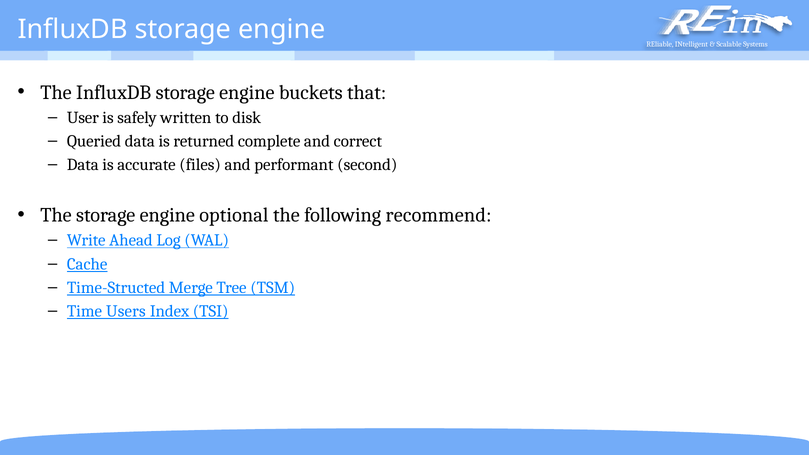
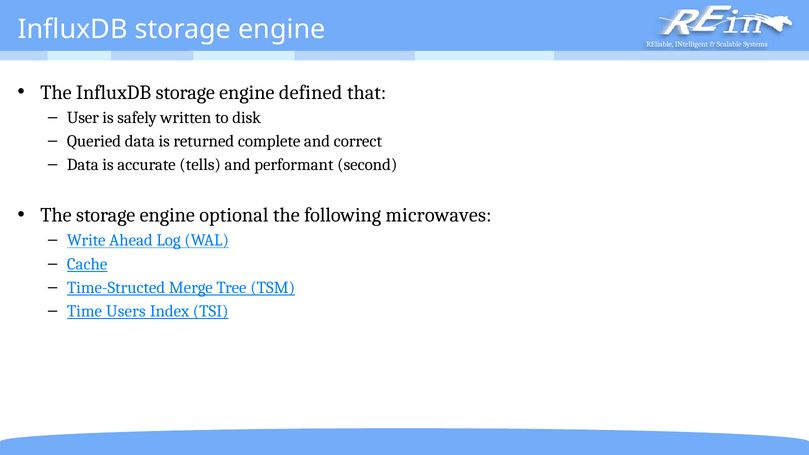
buckets: buckets -> defined
files: files -> tells
recommend: recommend -> microwaves
